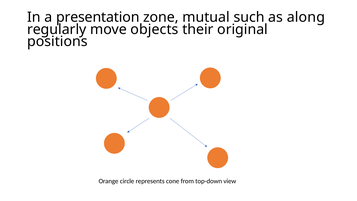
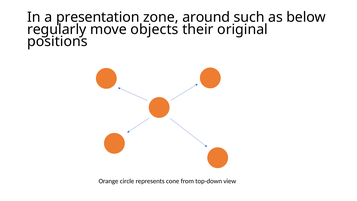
mutual: mutual -> around
along: along -> below
